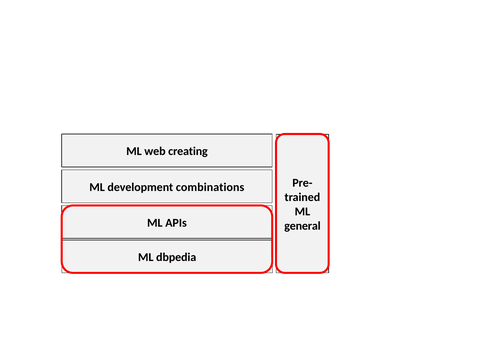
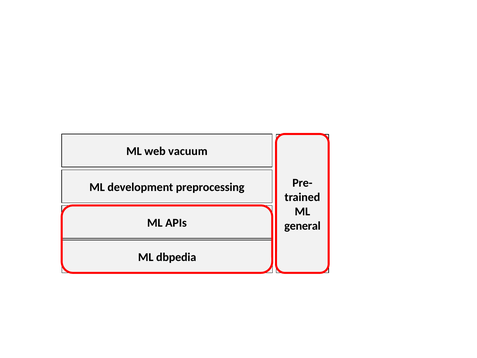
creating: creating -> vacuum
combinations: combinations -> preprocessing
